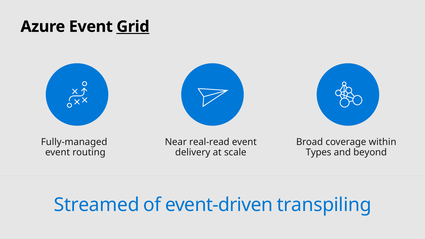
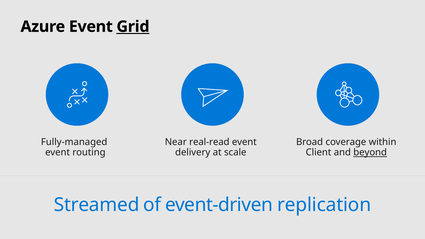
Types: Types -> Client
beyond underline: none -> present
transpiling: transpiling -> replication
